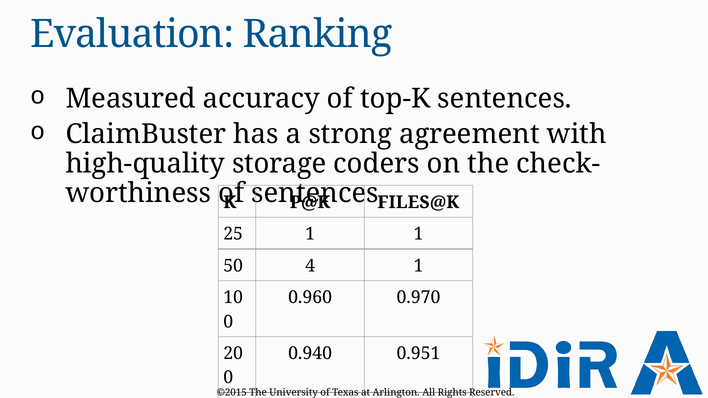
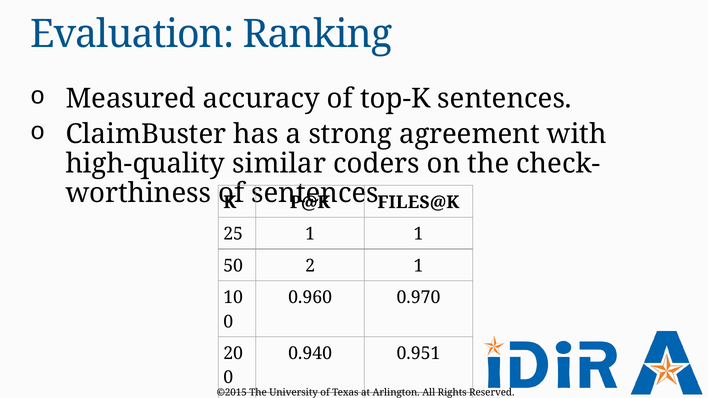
storage: storage -> similar
4: 4 -> 2
